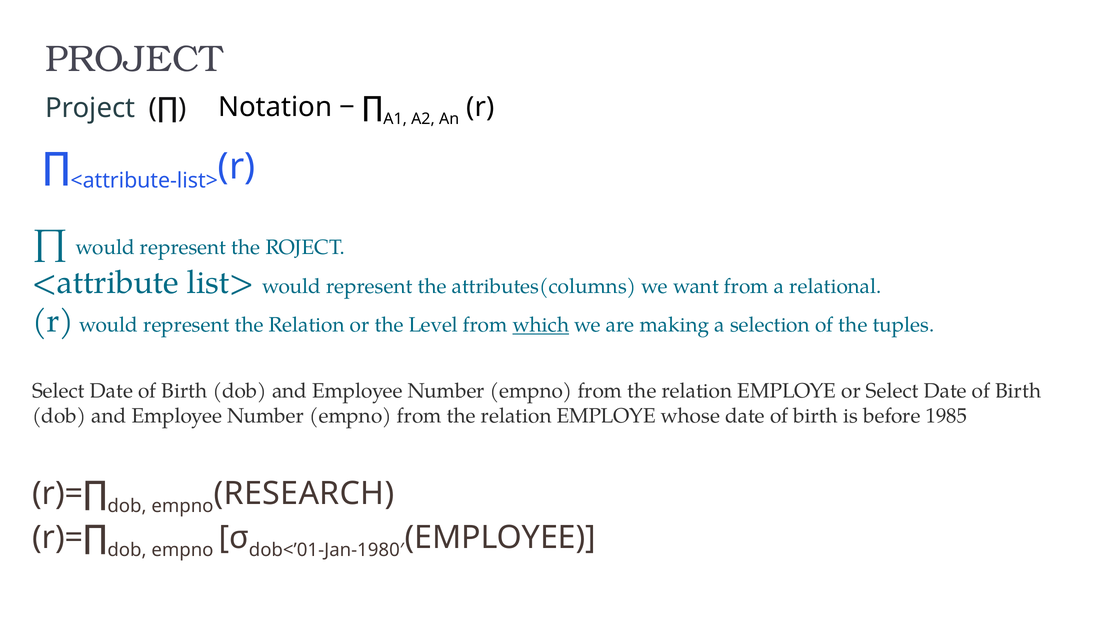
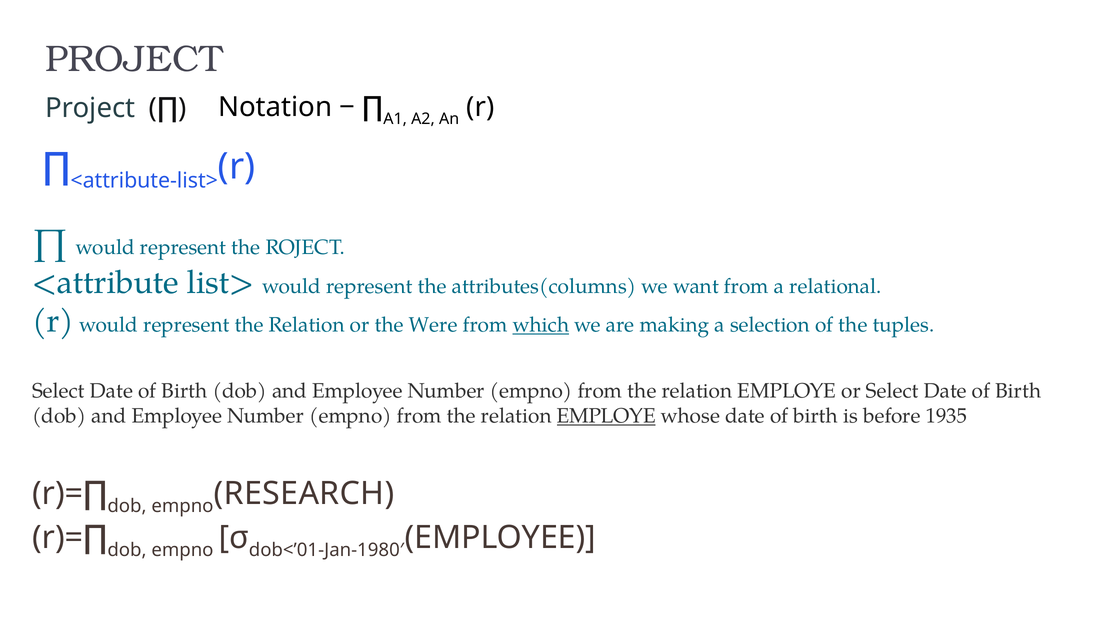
Level: Level -> Were
EMPLOYE at (606, 416) underline: none -> present
1985: 1985 -> 1935
